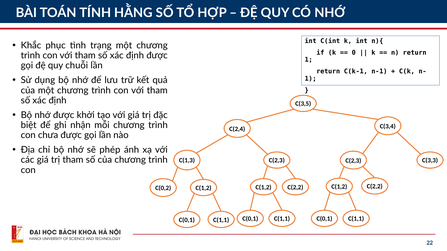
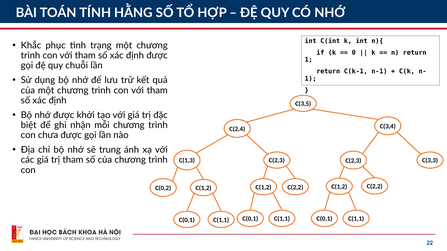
phép: phép -> trung
